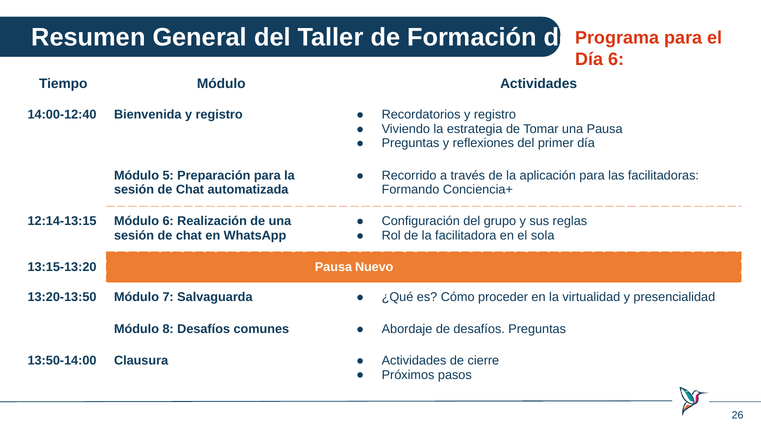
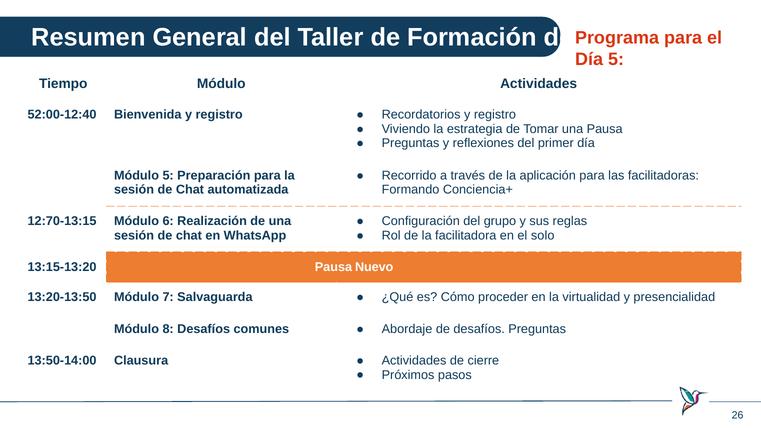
Día 6: 6 -> 5
14:00-12:40: 14:00-12:40 -> 52:00-12:40
12:14-13:15: 12:14-13:15 -> 12:70-13:15
sola: sola -> solo
